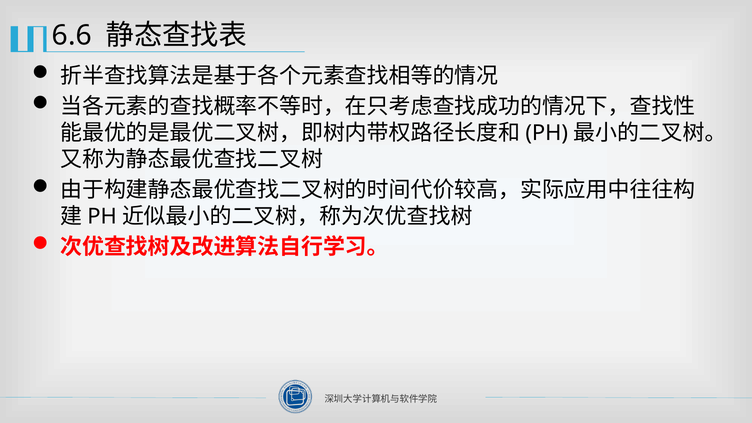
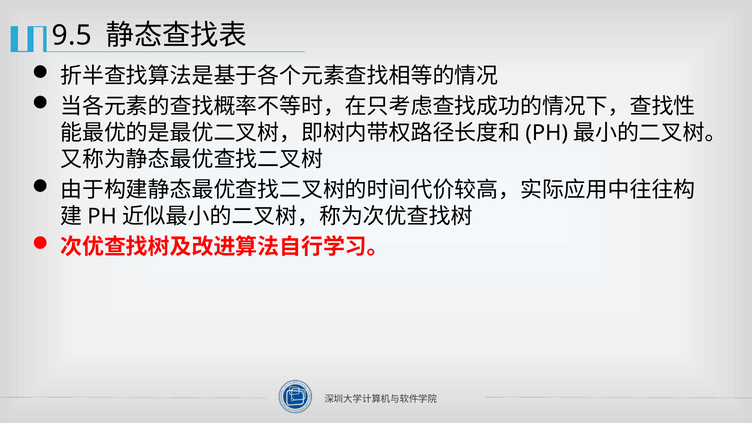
6.6: 6.6 -> 9.5
